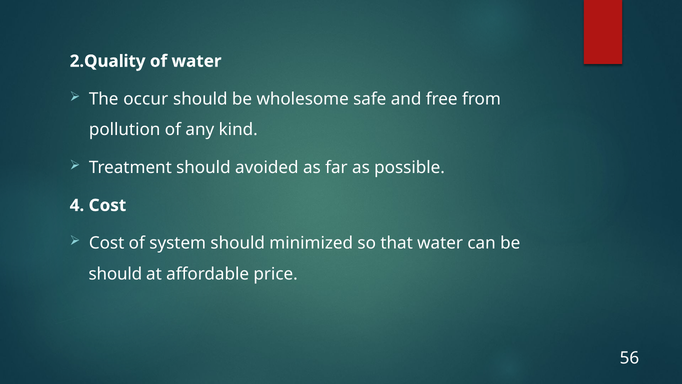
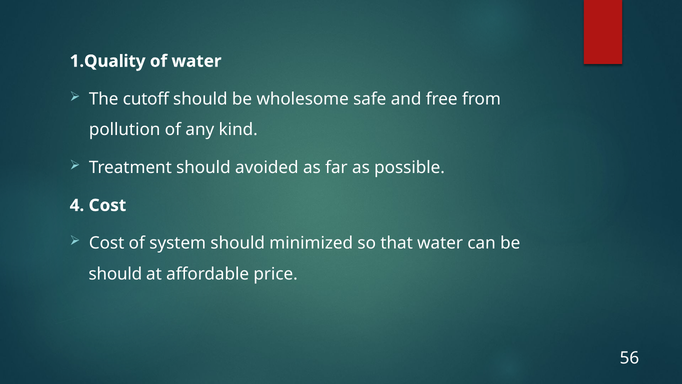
2.Quality: 2.Quality -> 1.Quality
occur: occur -> cutoff
